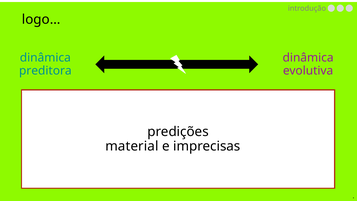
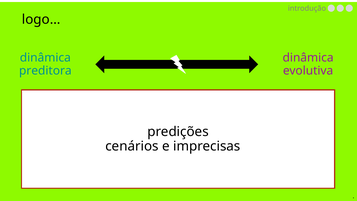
material: material -> cenários
